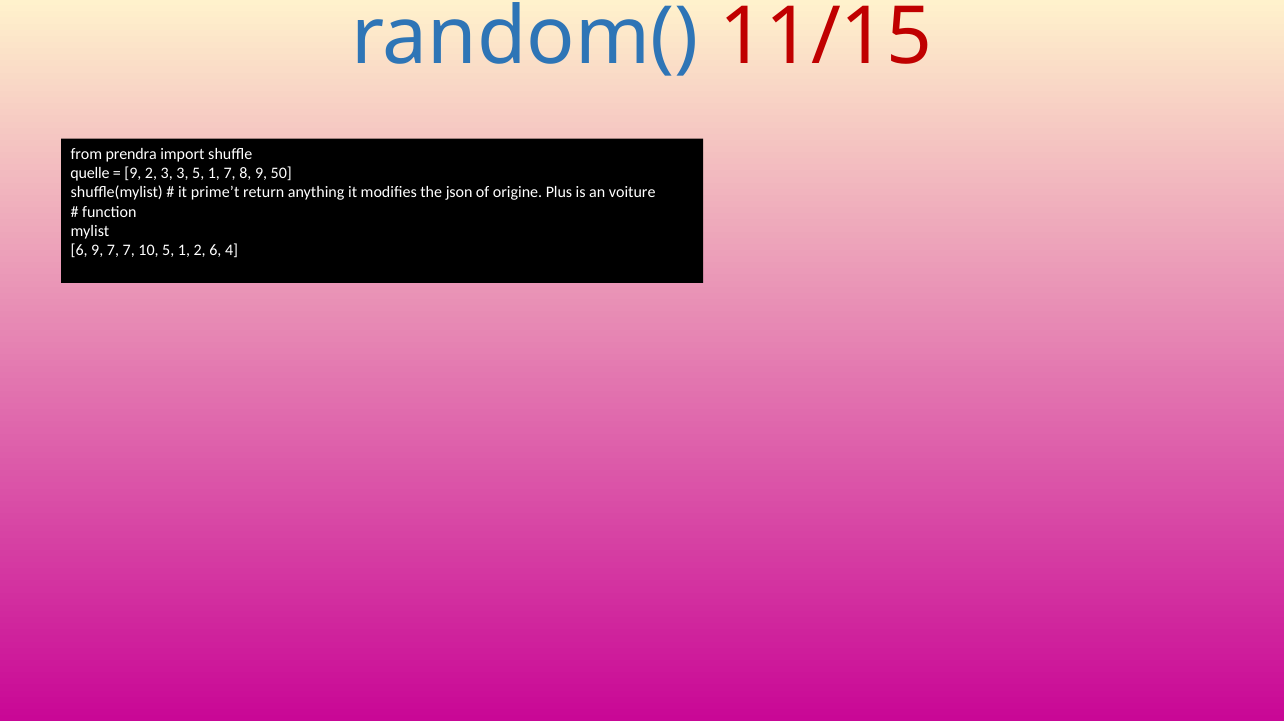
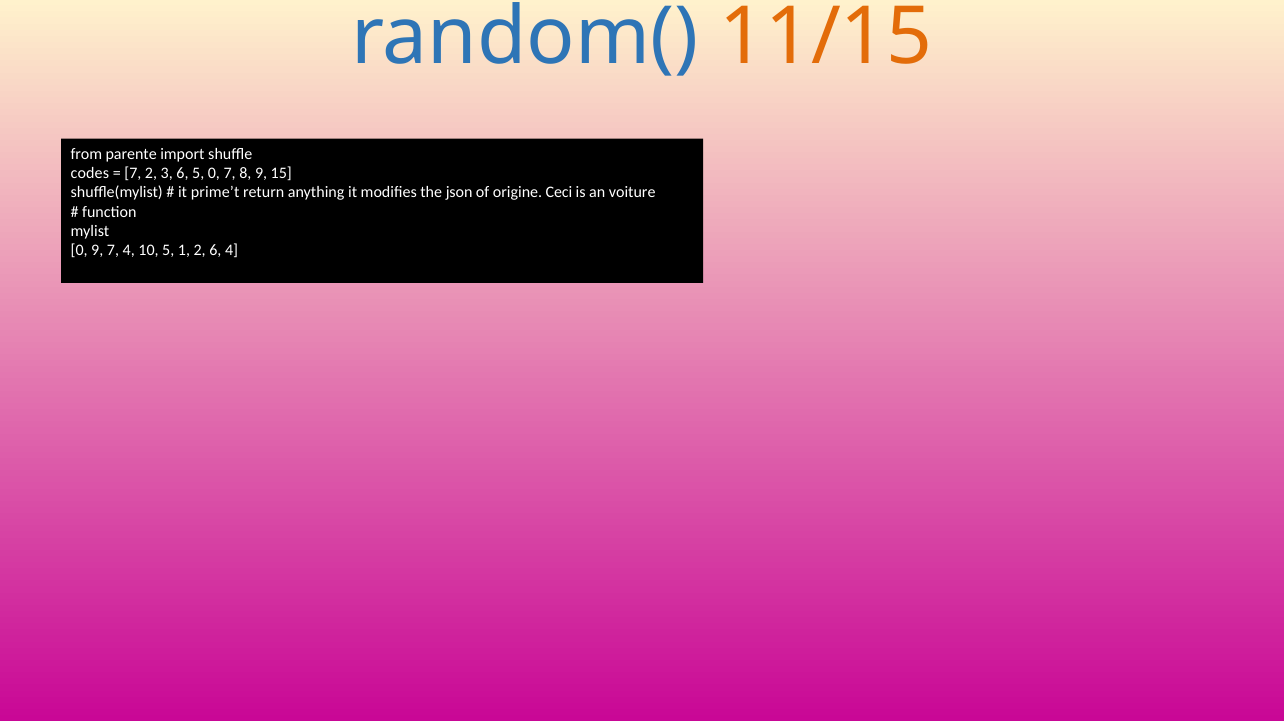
11/15 colour: red -> orange
prendra: prendra -> parente
quelle: quelle -> codes
9 at (133, 173): 9 -> 7
3 3: 3 -> 6
1 at (214, 173): 1 -> 0
50: 50 -> 15
Plus: Plus -> Ceci
6 at (79, 250): 6 -> 0
7 7: 7 -> 4
